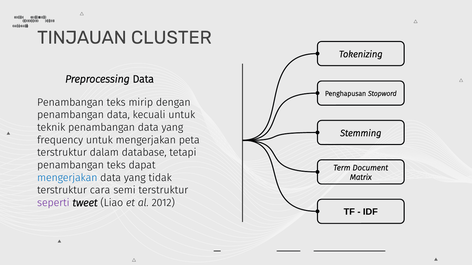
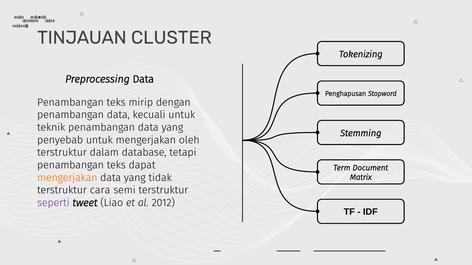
frequency: frequency -> penyebab
peta: peta -> oleh
mengerjakan at (67, 178) colour: blue -> orange
